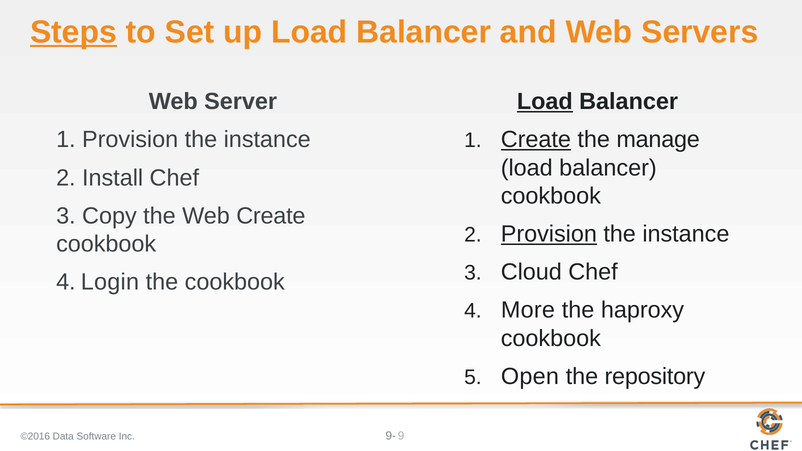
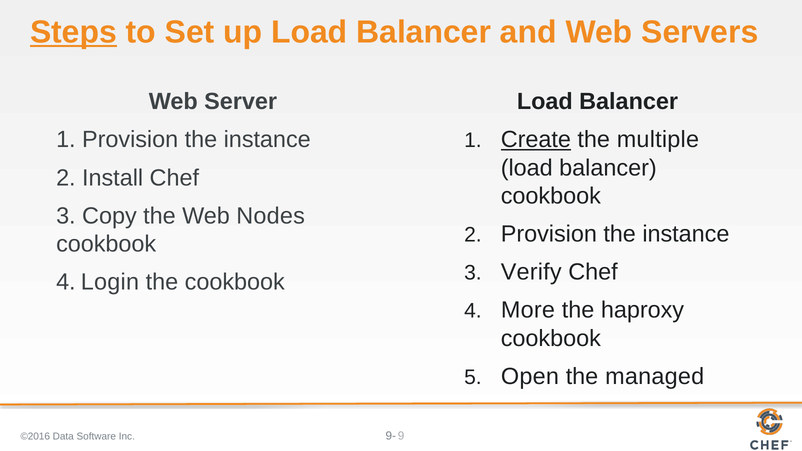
Load at (545, 102) underline: present -> none
manage: manage -> multiple
Web Create: Create -> Nodes
Provision at (549, 234) underline: present -> none
Cloud: Cloud -> Verify
repository: repository -> managed
